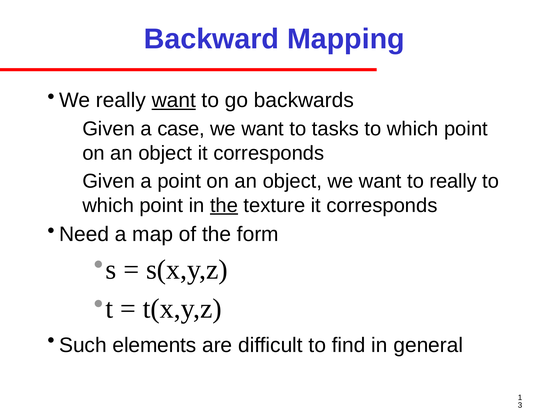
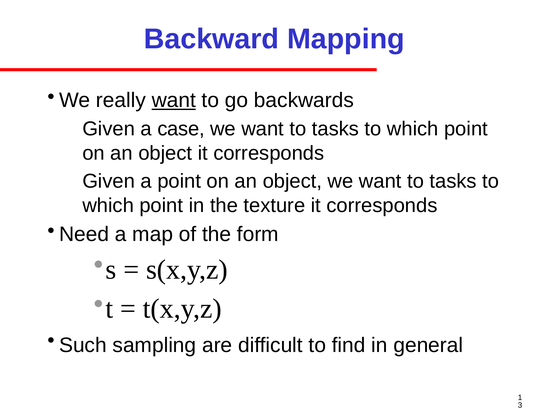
really at (453, 182): really -> tasks
the at (224, 206) underline: present -> none
elements: elements -> sampling
